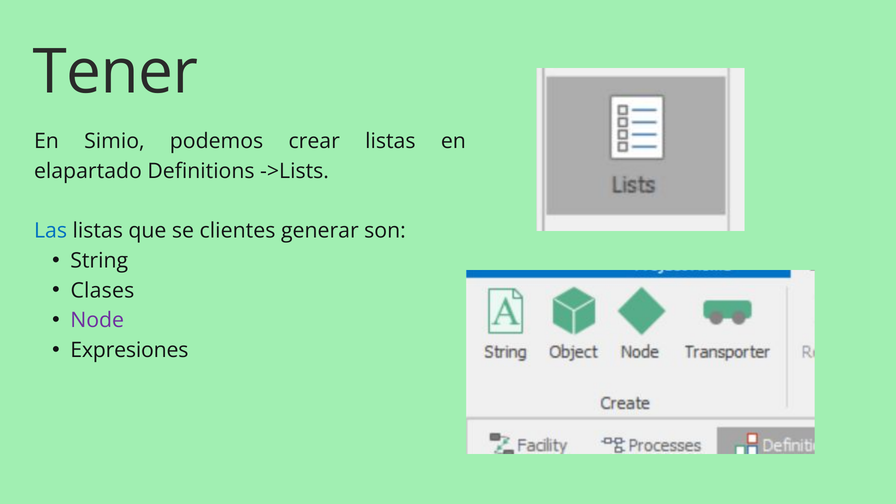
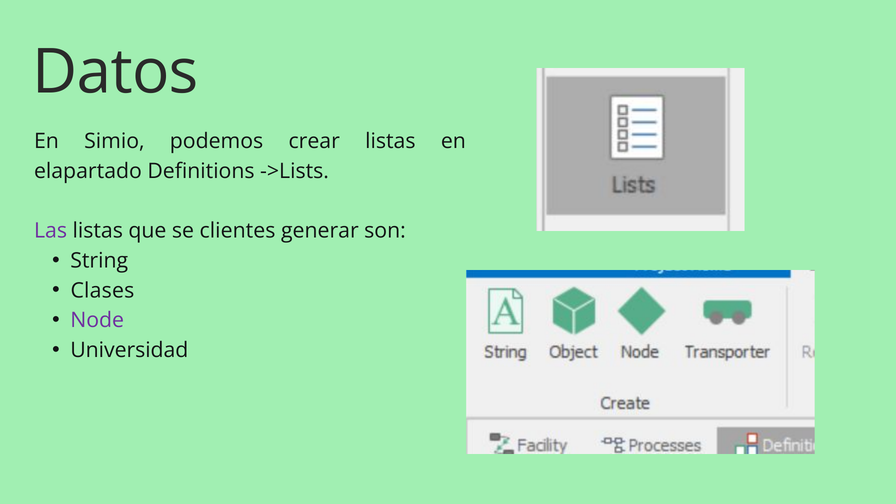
Tener: Tener -> Datos
Las colour: blue -> purple
Expresiones: Expresiones -> Universidad
